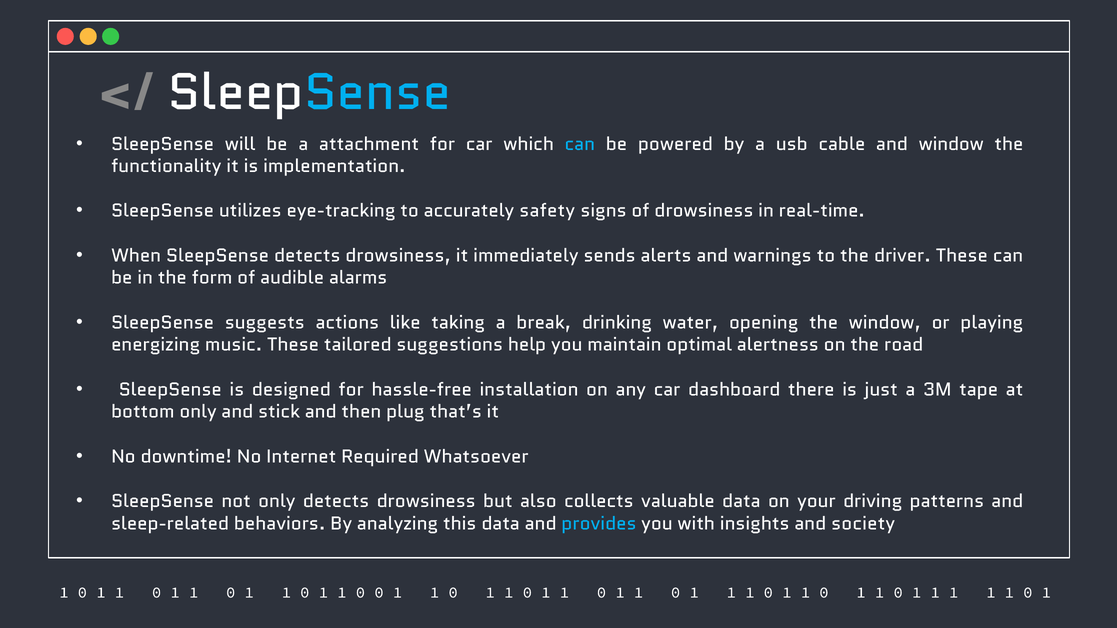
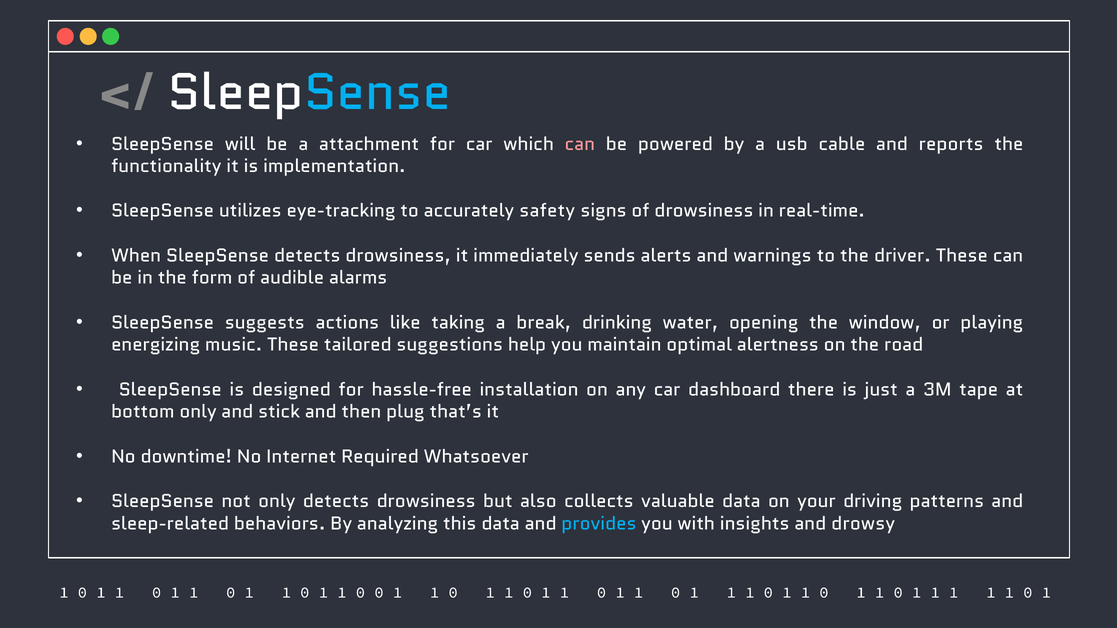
can at (580, 144) colour: light blue -> pink
and window: window -> reports
society: society -> drowsy
